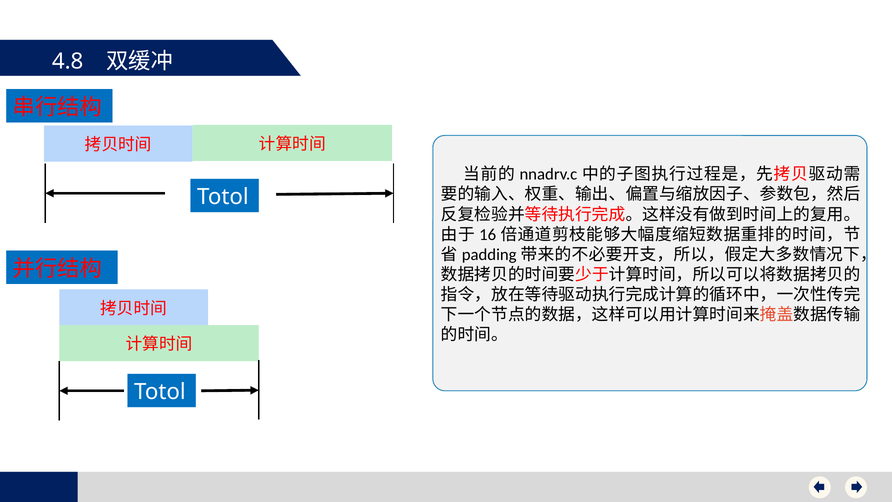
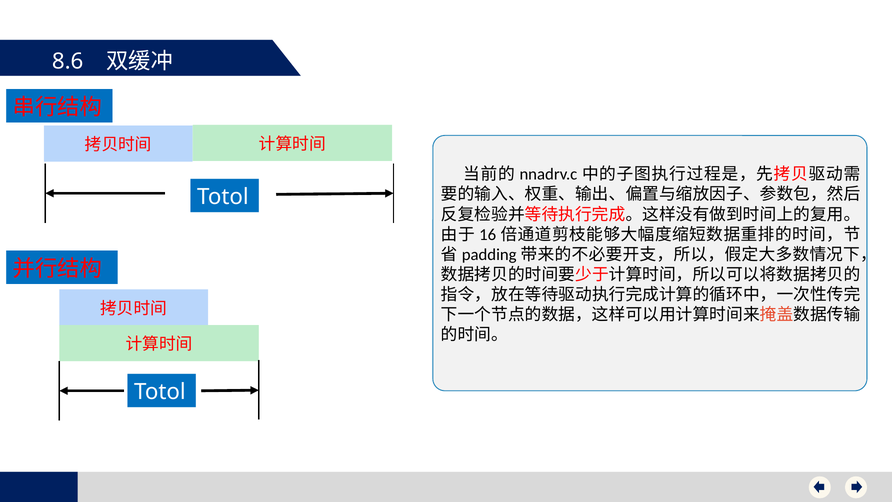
4.8: 4.8 -> 8.6
